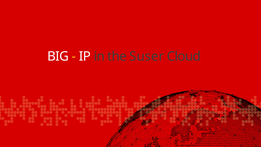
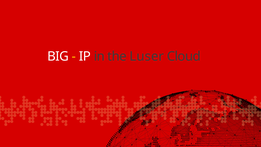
Suser: Suser -> Luser
